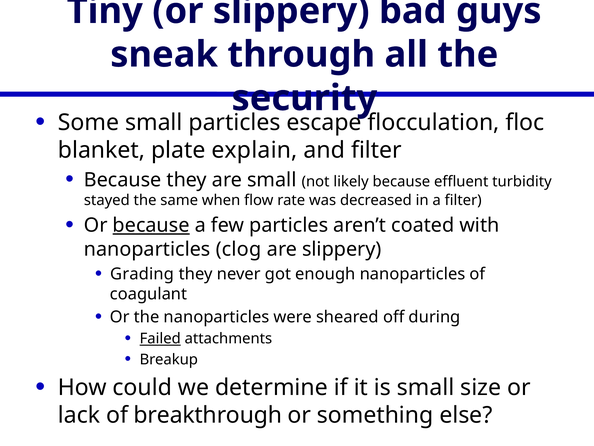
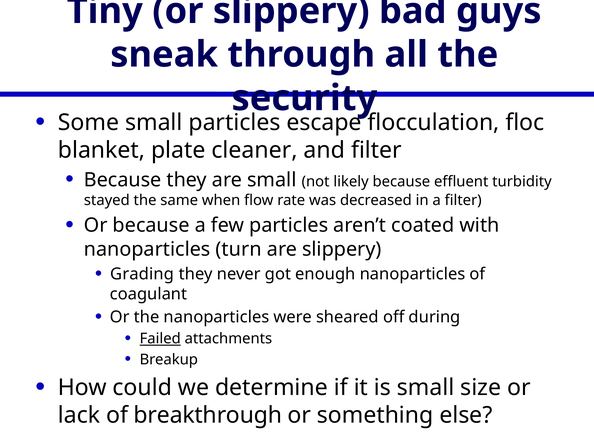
explain: explain -> cleaner
because at (151, 225) underline: present -> none
clog: clog -> turn
